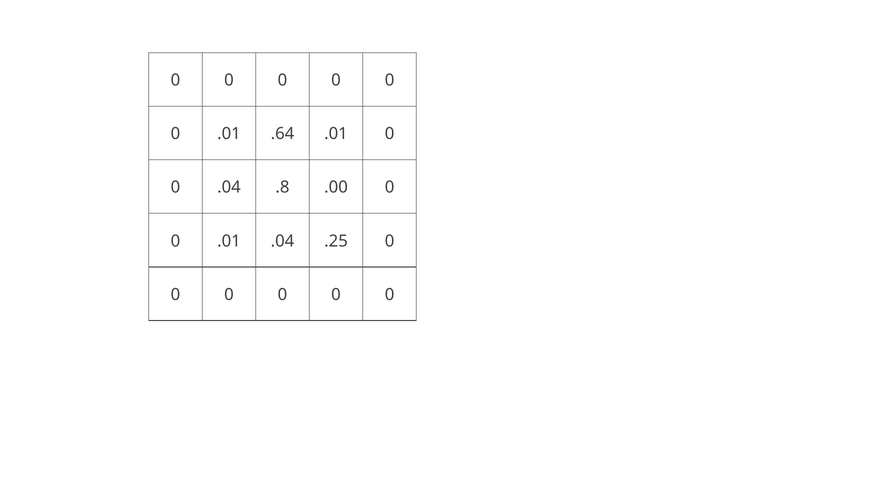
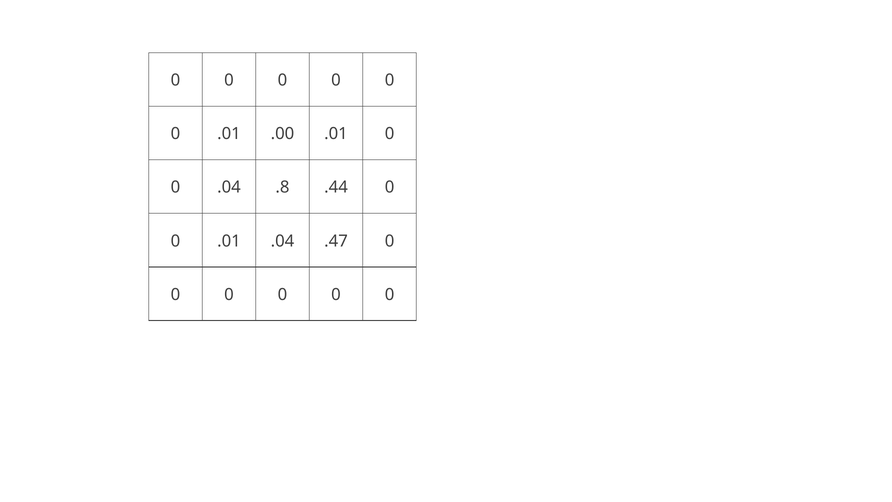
.64: .64 -> .00
.00: .00 -> .44
.25: .25 -> .47
